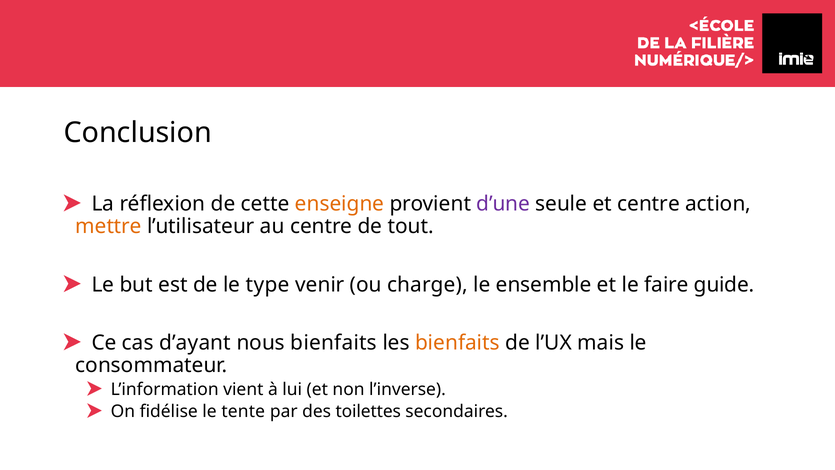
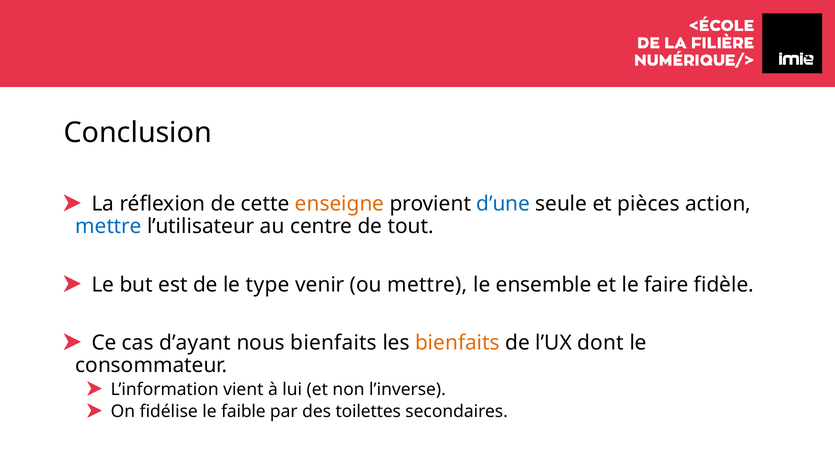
d’une colour: purple -> blue
et centre: centre -> pièces
mettre at (109, 226) colour: orange -> blue
ou charge: charge -> mettre
guide: guide -> fidèle
mais: mais -> dont
tente: tente -> faible
